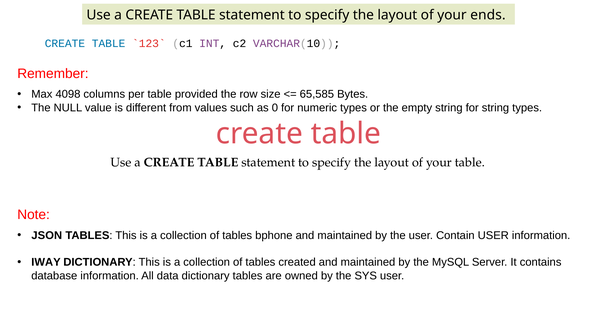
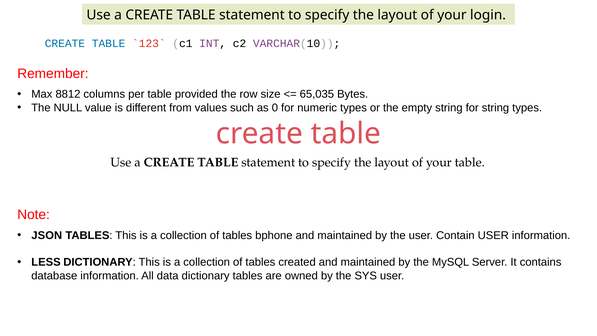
ends: ends -> login
4098: 4098 -> 8812
65,585: 65,585 -> 65,035
IWAY: IWAY -> LESS
